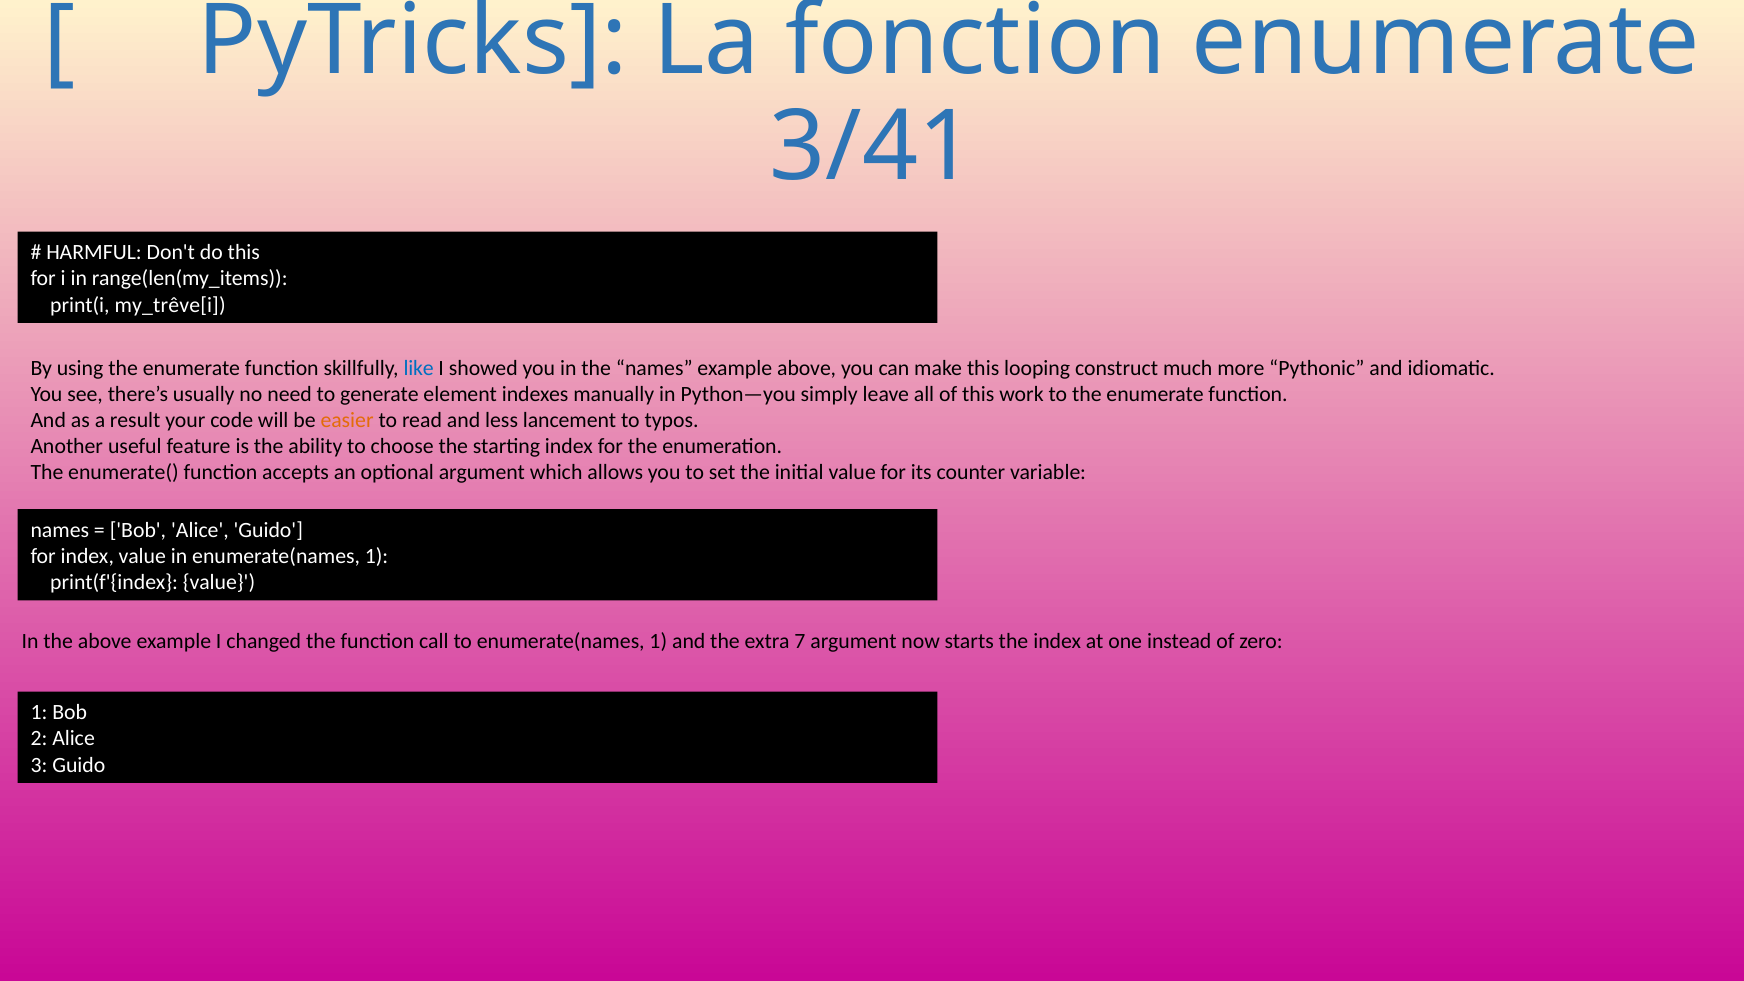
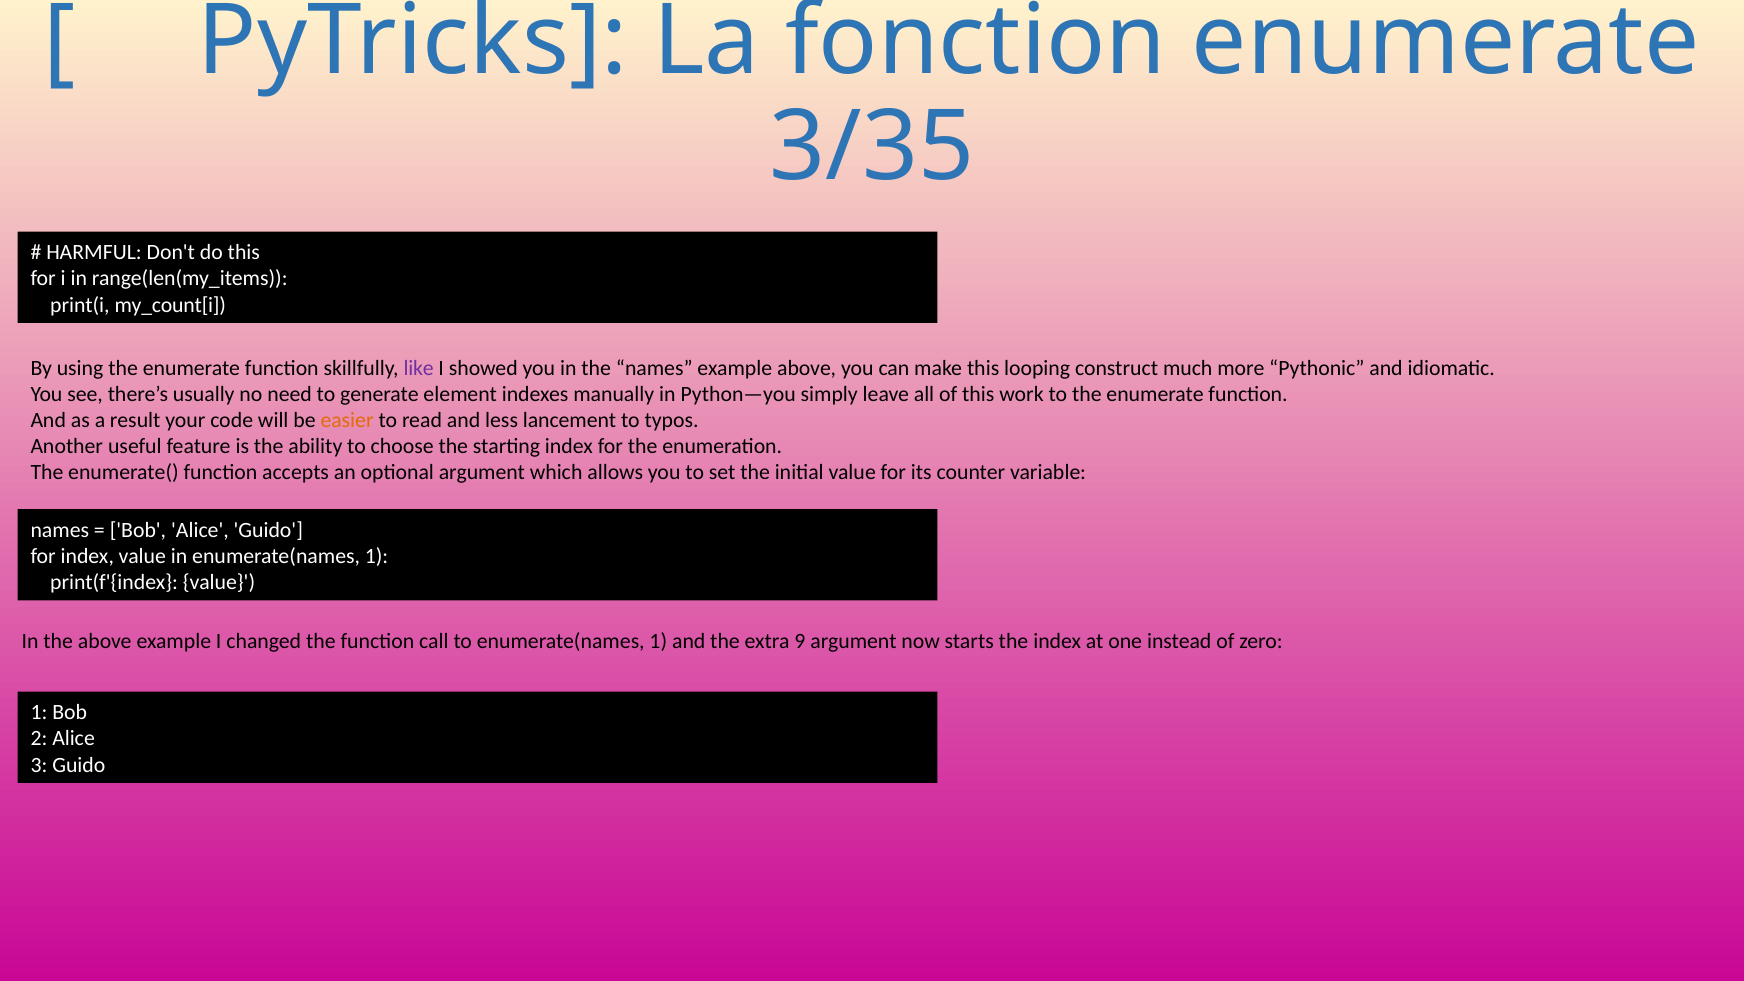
3/41: 3/41 -> 3/35
my_trêve[i: my_trêve[i -> my_count[i
like colour: blue -> purple
7: 7 -> 9
